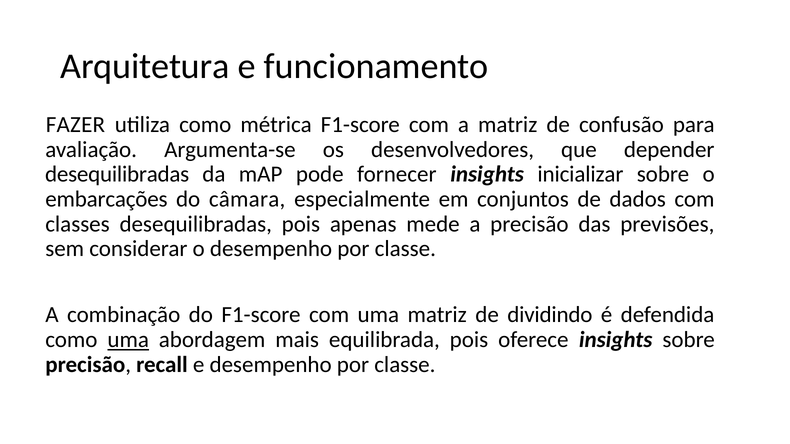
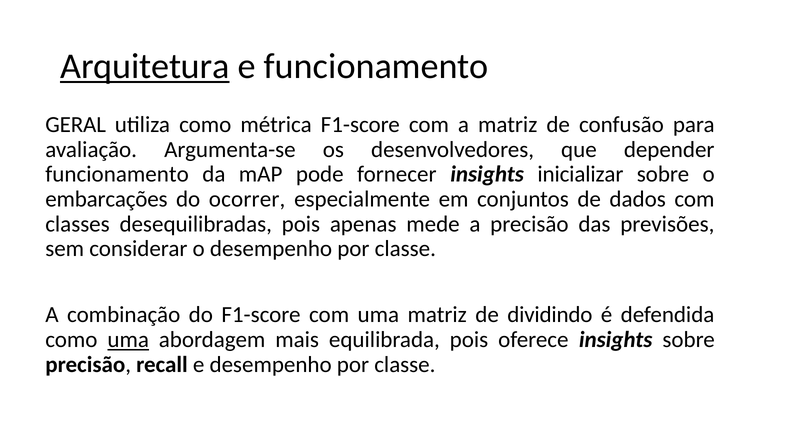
Arquitetura underline: none -> present
FAZER: FAZER -> GERAL
desequilibradas at (117, 174): desequilibradas -> funcionamento
câmara: câmara -> ocorrer
